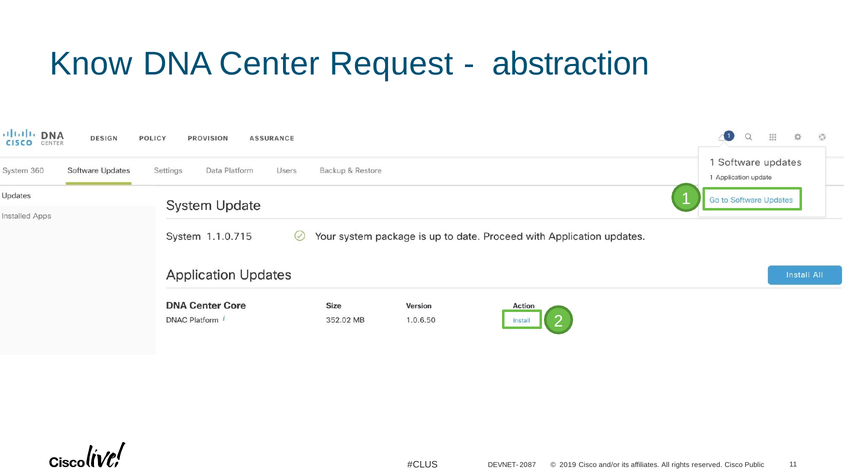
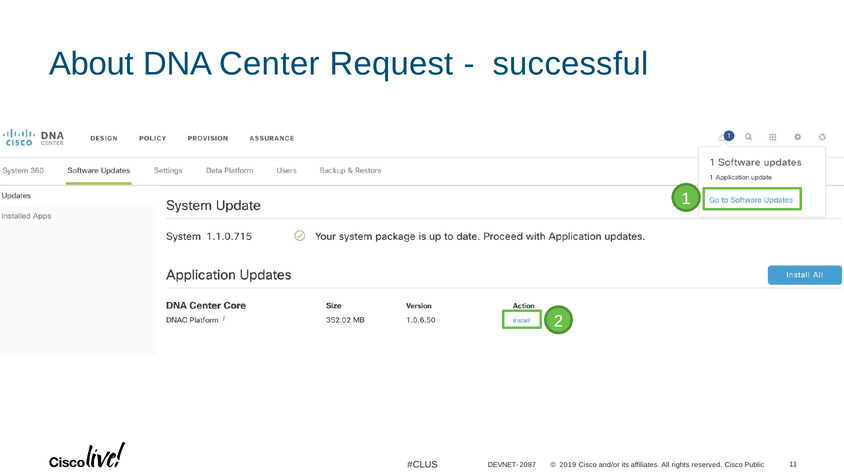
Know: Know -> About
abstraction: abstraction -> successful
